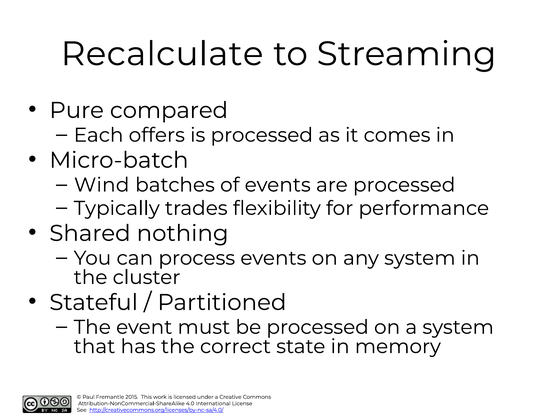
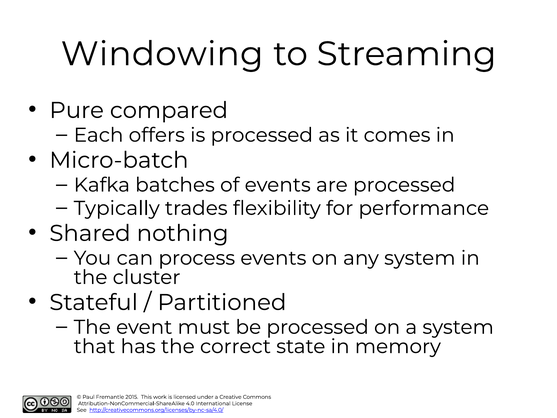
Recalculate: Recalculate -> Windowing
Wind: Wind -> Kafka
